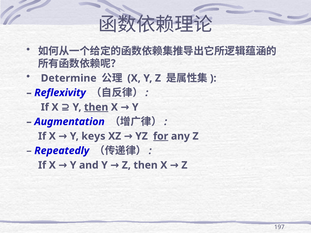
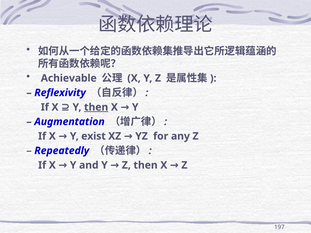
Determine: Determine -> Achievable
keys: keys -> exist
for underline: present -> none
